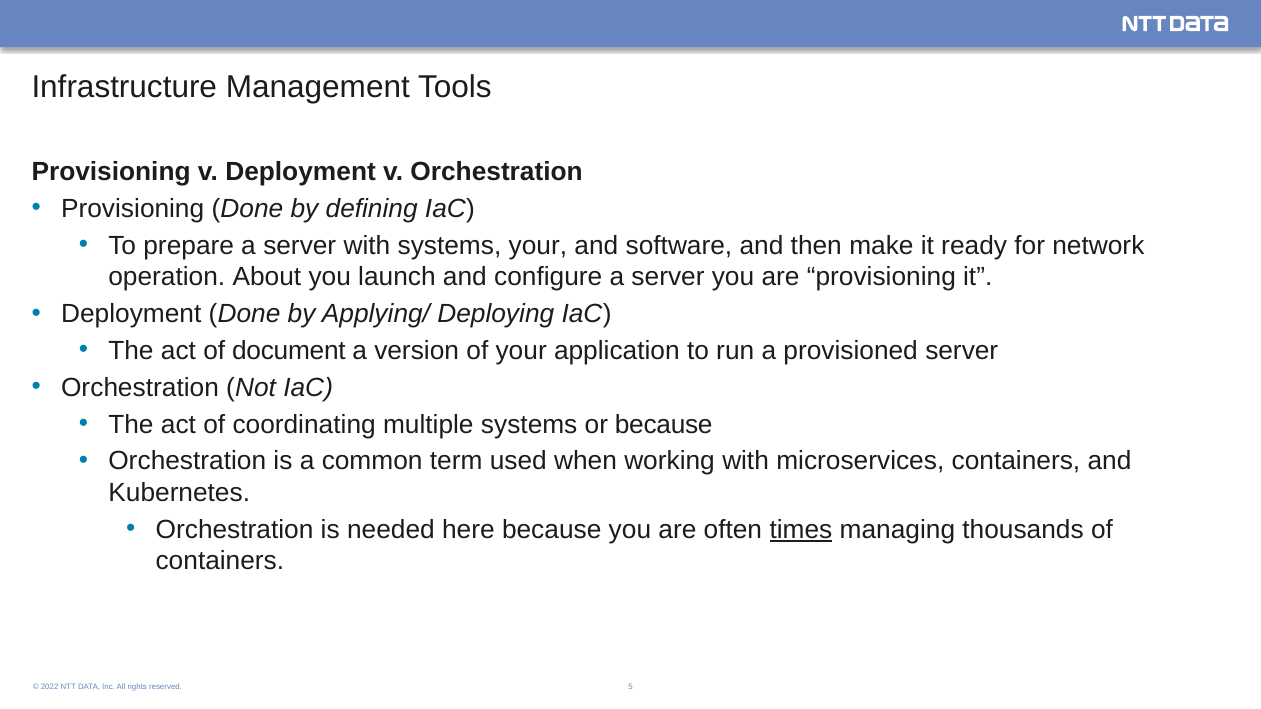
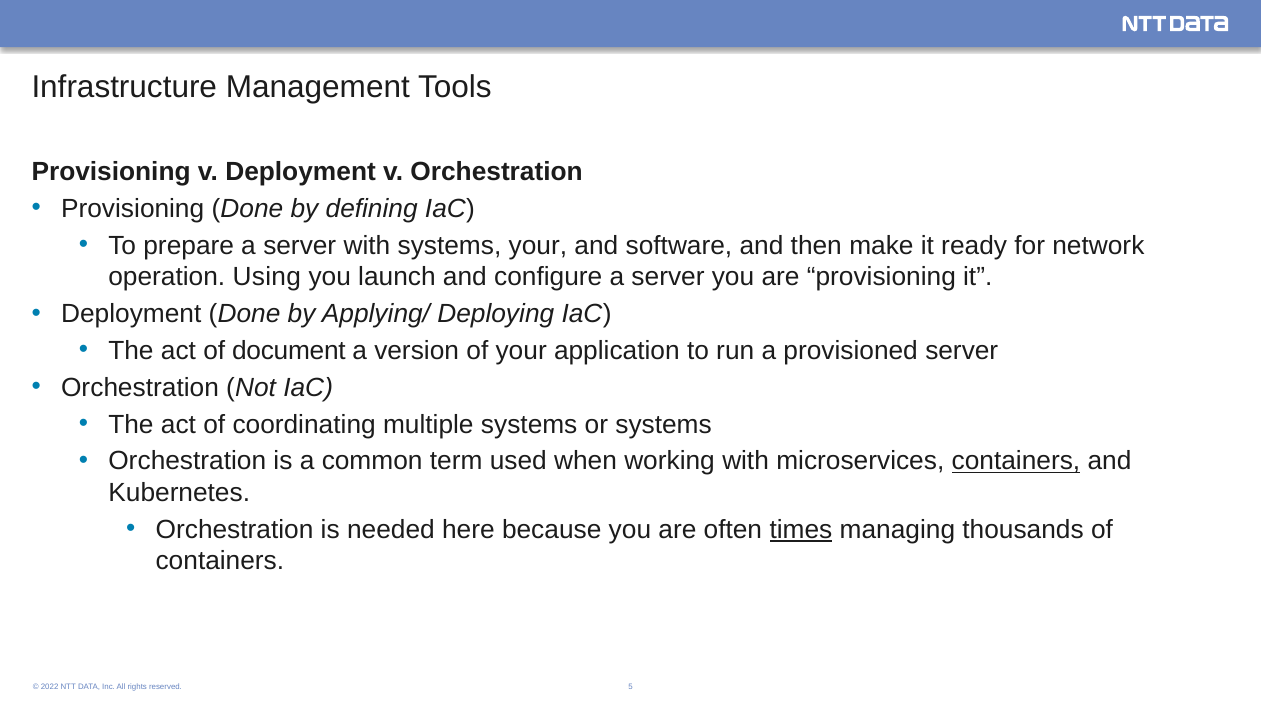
About: About -> Using
or because: because -> systems
containers at (1016, 461) underline: none -> present
